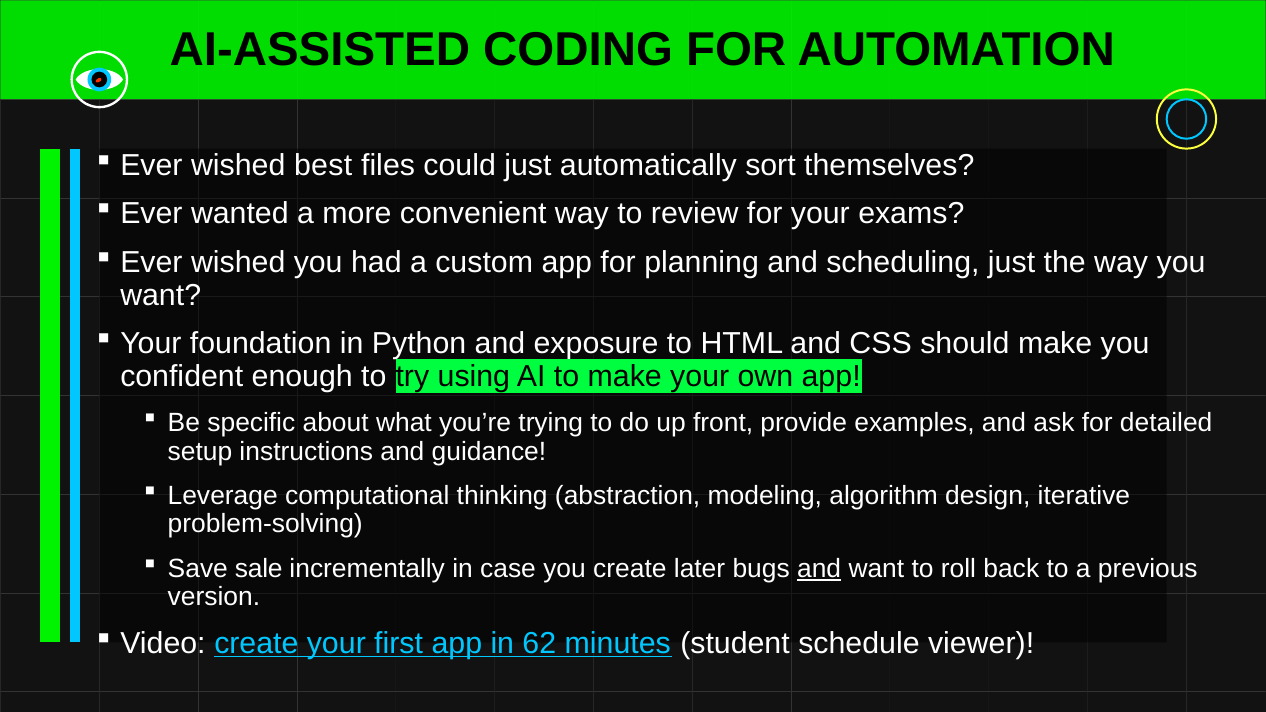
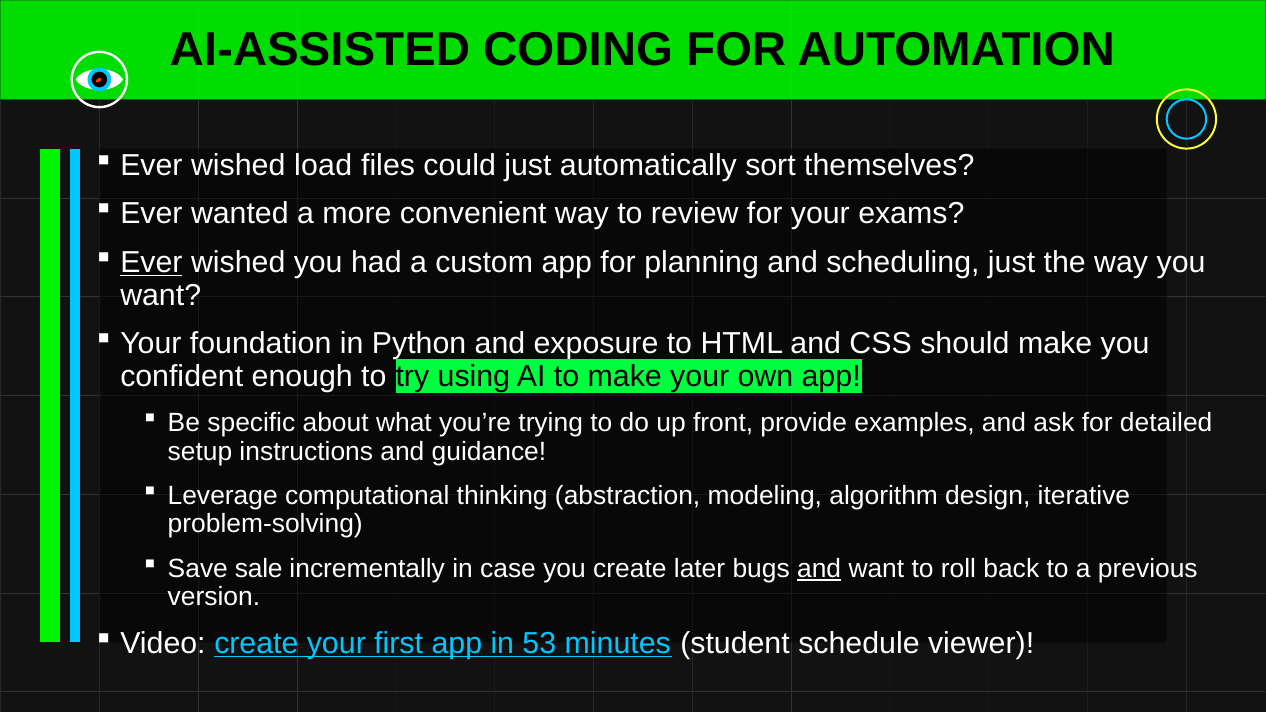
best: best -> load
Ever at (151, 262) underline: none -> present
62: 62 -> 53
